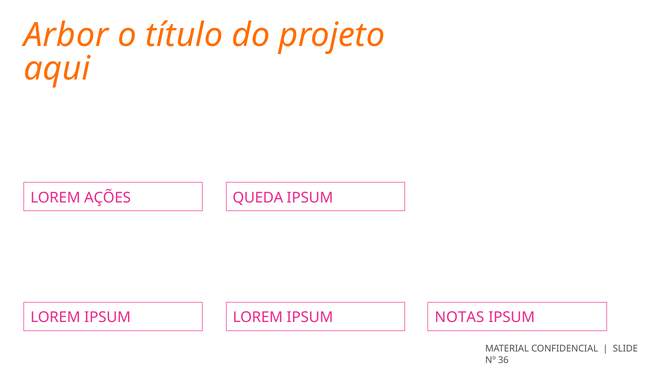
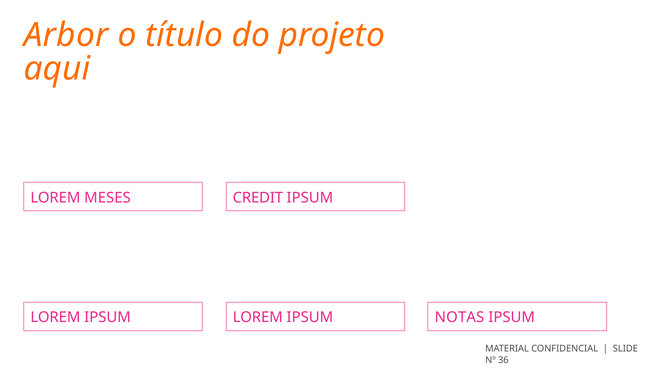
AÇÕES: AÇÕES -> MESES
QUEDA: QUEDA -> CREDIT
